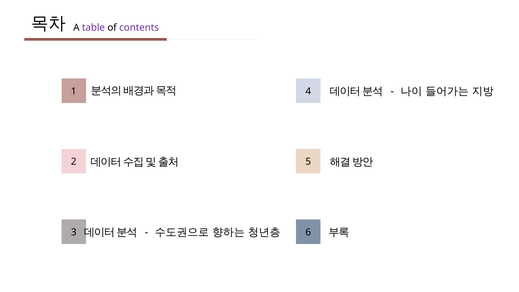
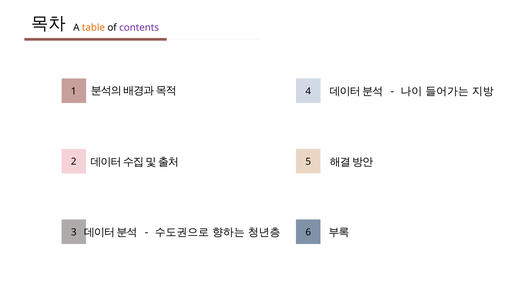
table colour: purple -> orange
